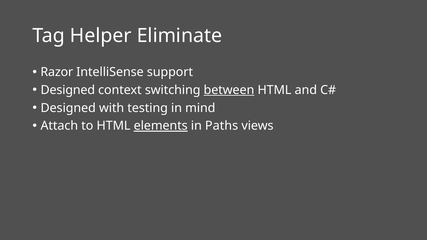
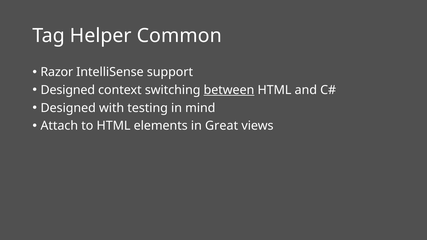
Eliminate: Eliminate -> Common
elements underline: present -> none
Paths: Paths -> Great
